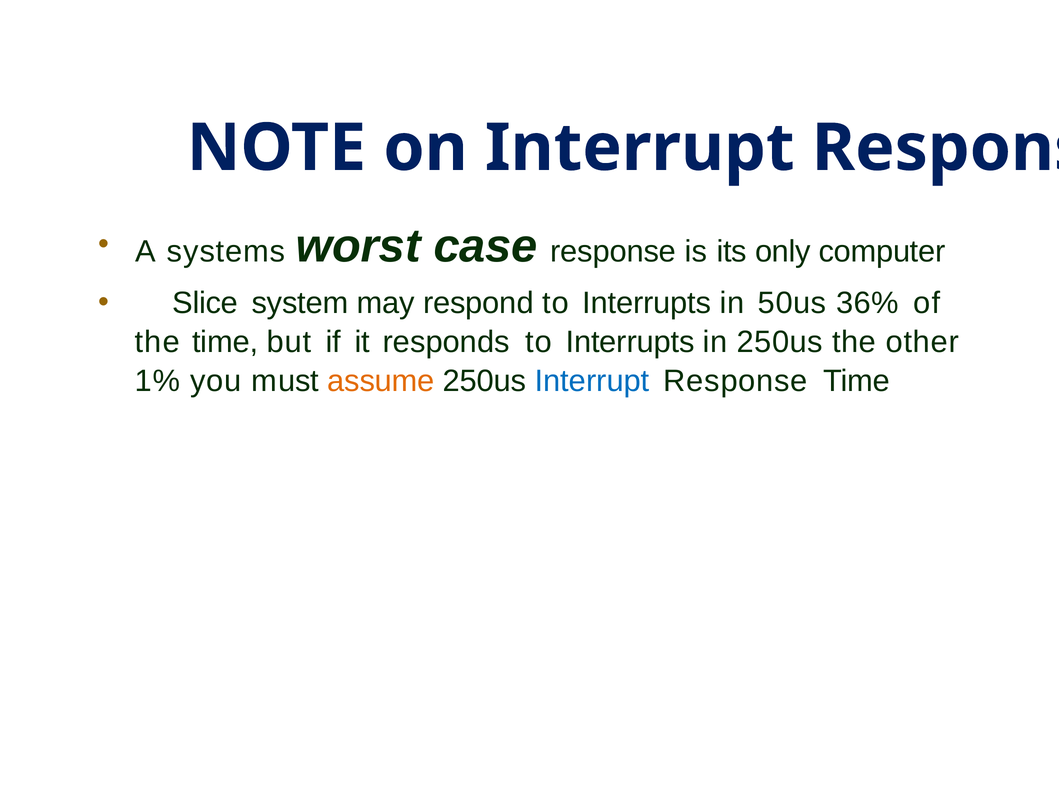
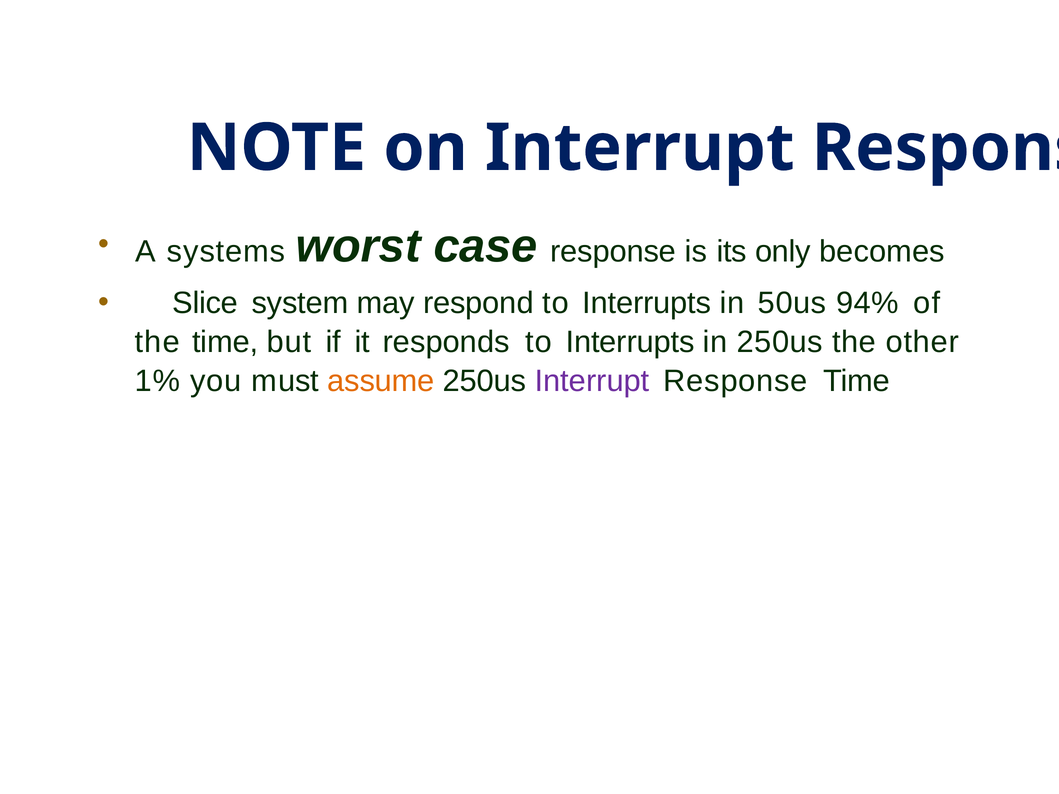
computer: computer -> becomes
36%: 36% -> 94%
Interrupt at (592, 381) colour: blue -> purple
